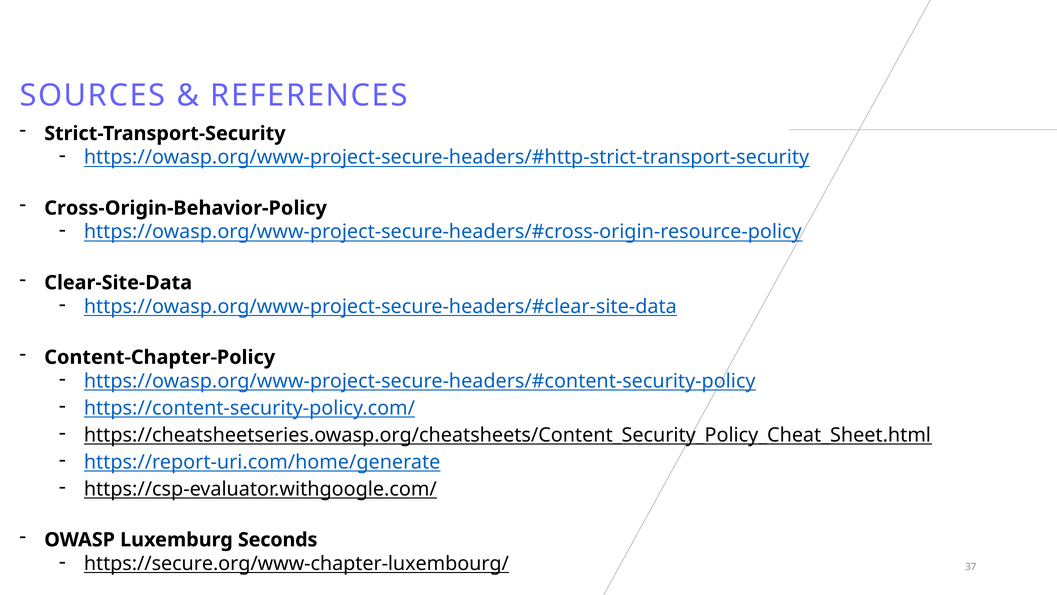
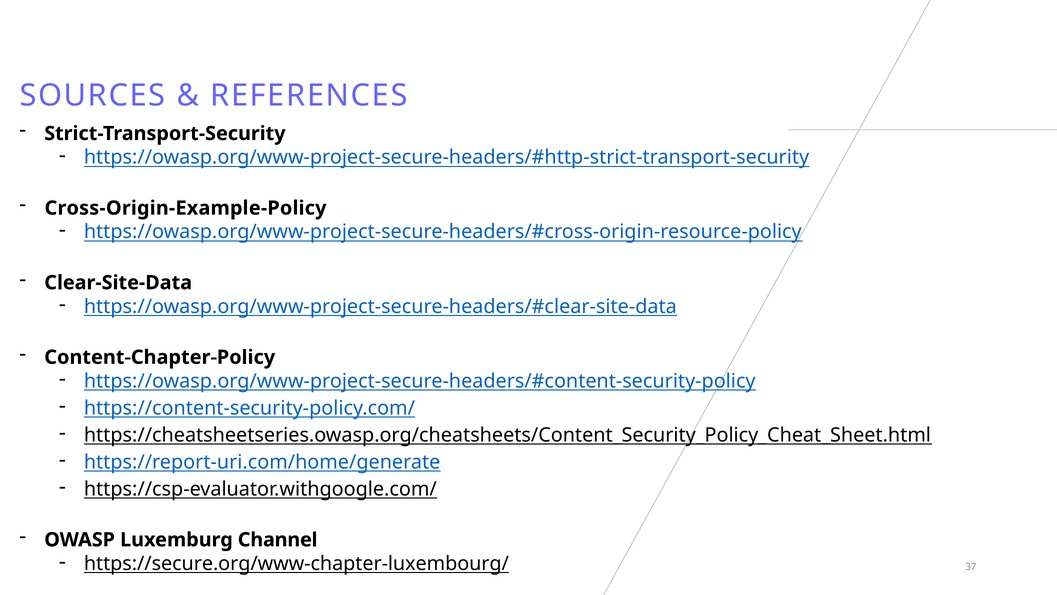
Cross-Origin-Behavior-Policy: Cross-Origin-Behavior-Policy -> Cross-Origin-Example-Policy
Seconds: Seconds -> Channel
